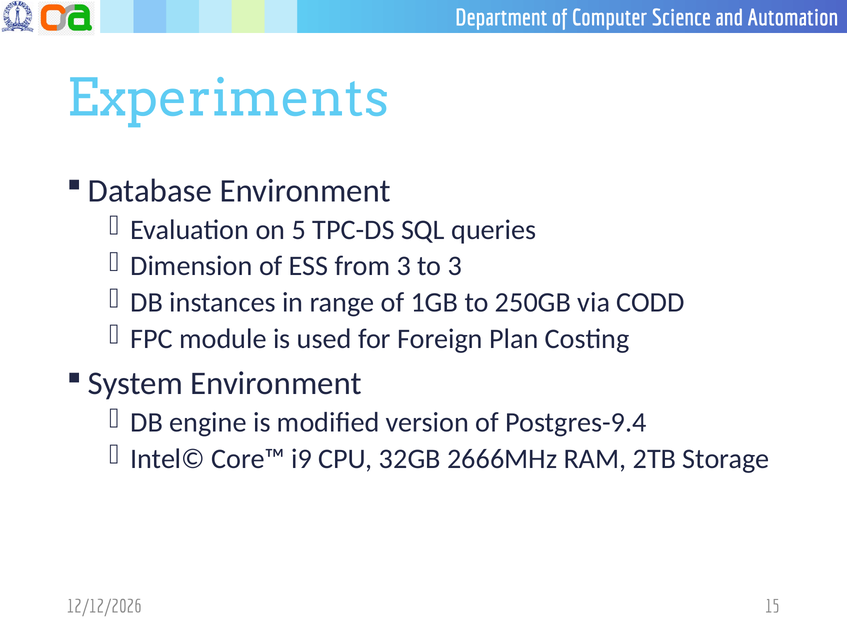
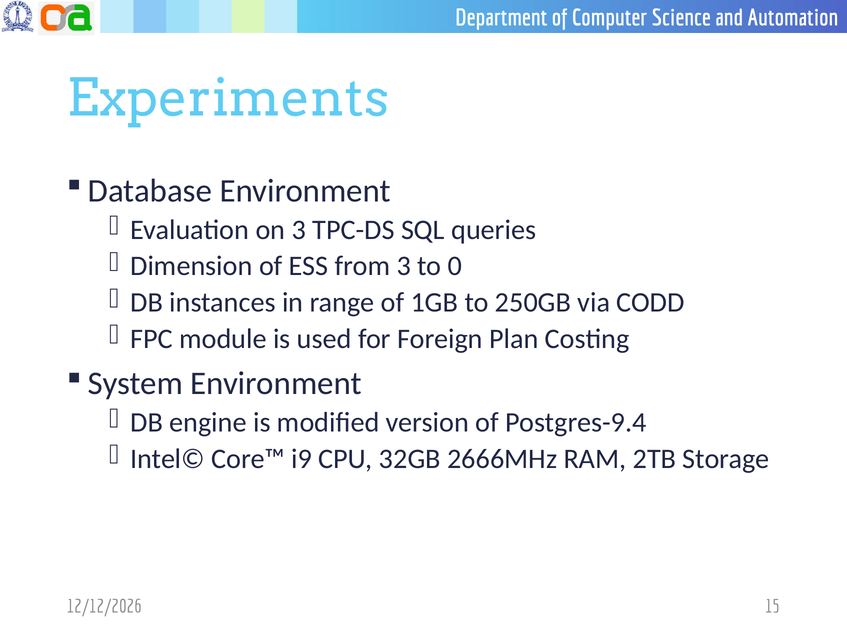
on 5: 5 -> 3
to 3: 3 -> 0
